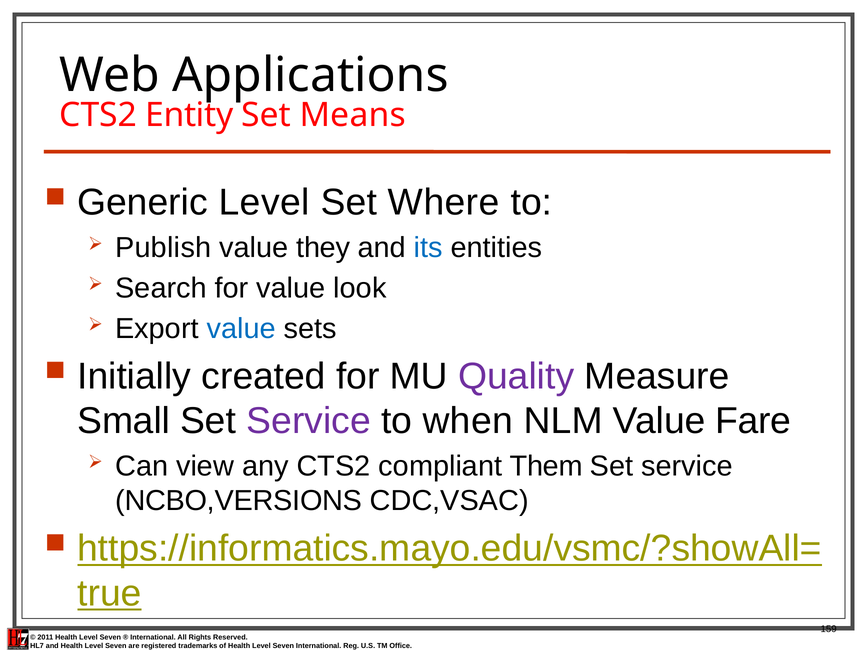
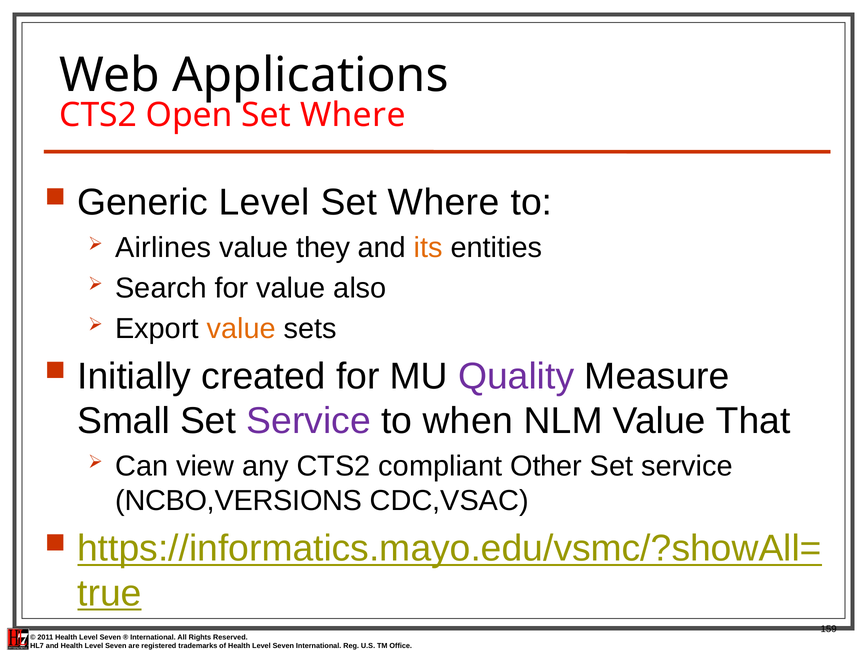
Entity: Entity -> Open
Means at (353, 115): Means -> Where
Publish: Publish -> Airlines
its colour: blue -> orange
look: look -> also
value at (241, 329) colour: blue -> orange
Fare: Fare -> That
Them: Them -> Other
